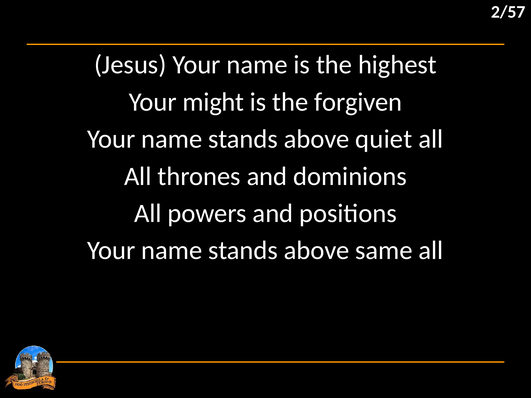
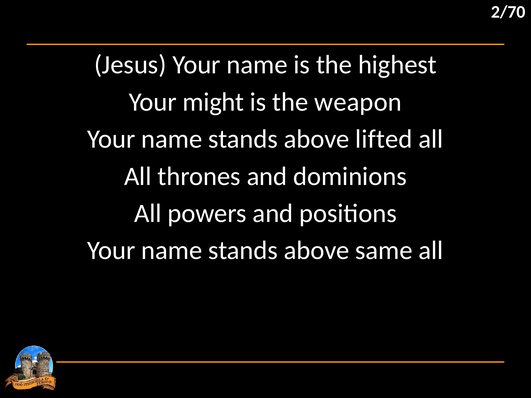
2/57: 2/57 -> 2/70
forgiven: forgiven -> weapon
quiet: quiet -> lifted
